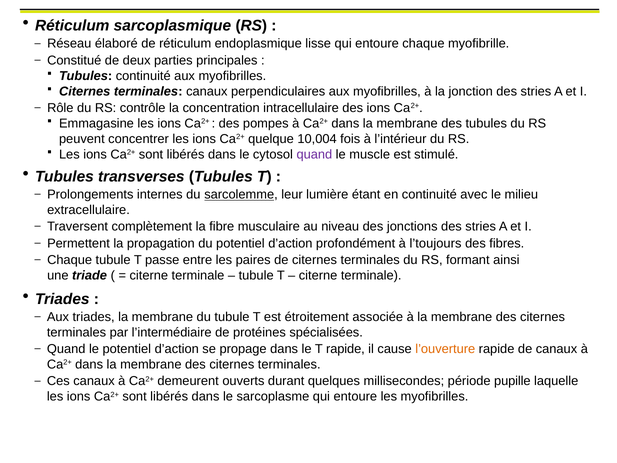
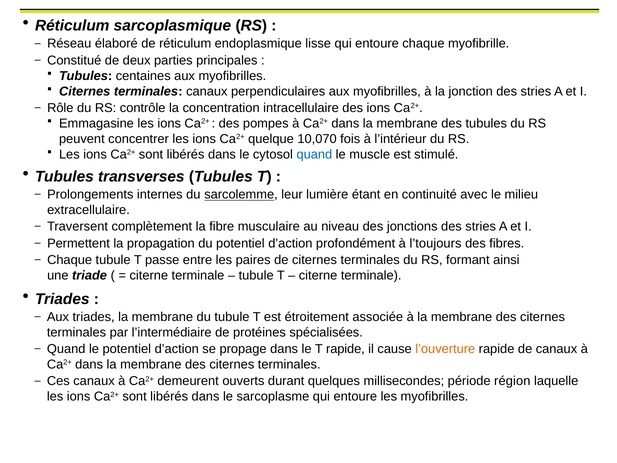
Tubules continuité: continuité -> centaines
10,004: 10,004 -> 10,070
quand at (314, 154) colour: purple -> blue
pupille: pupille -> région
